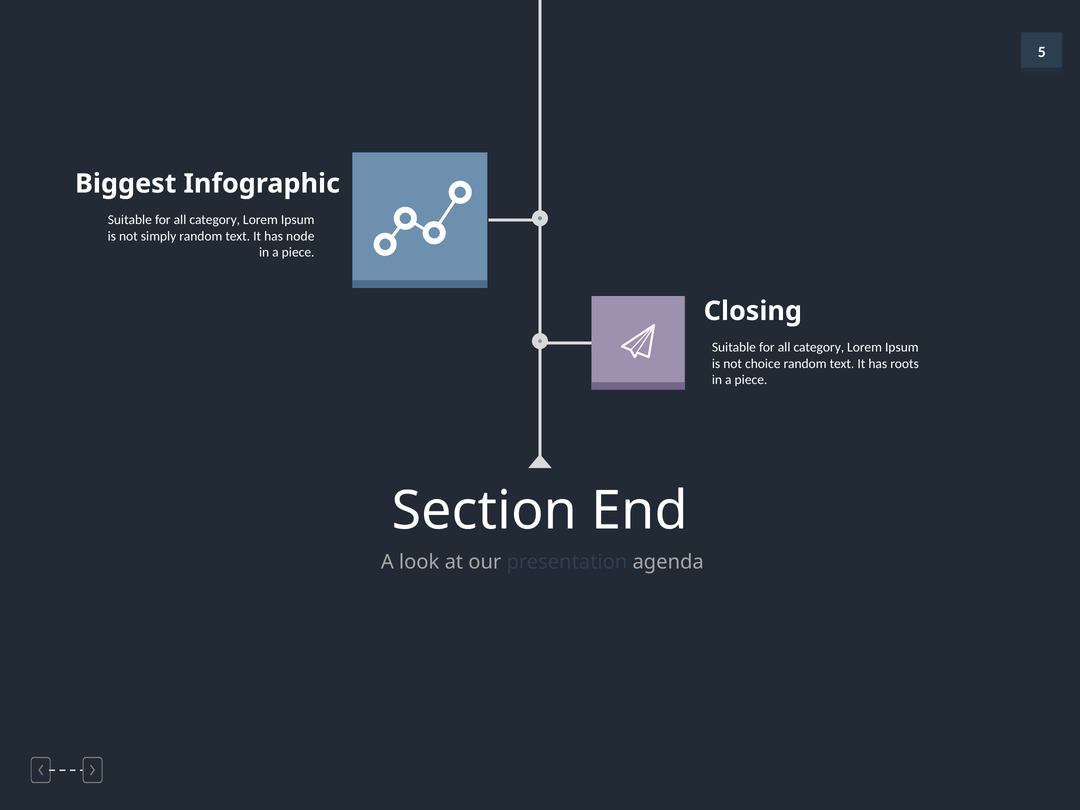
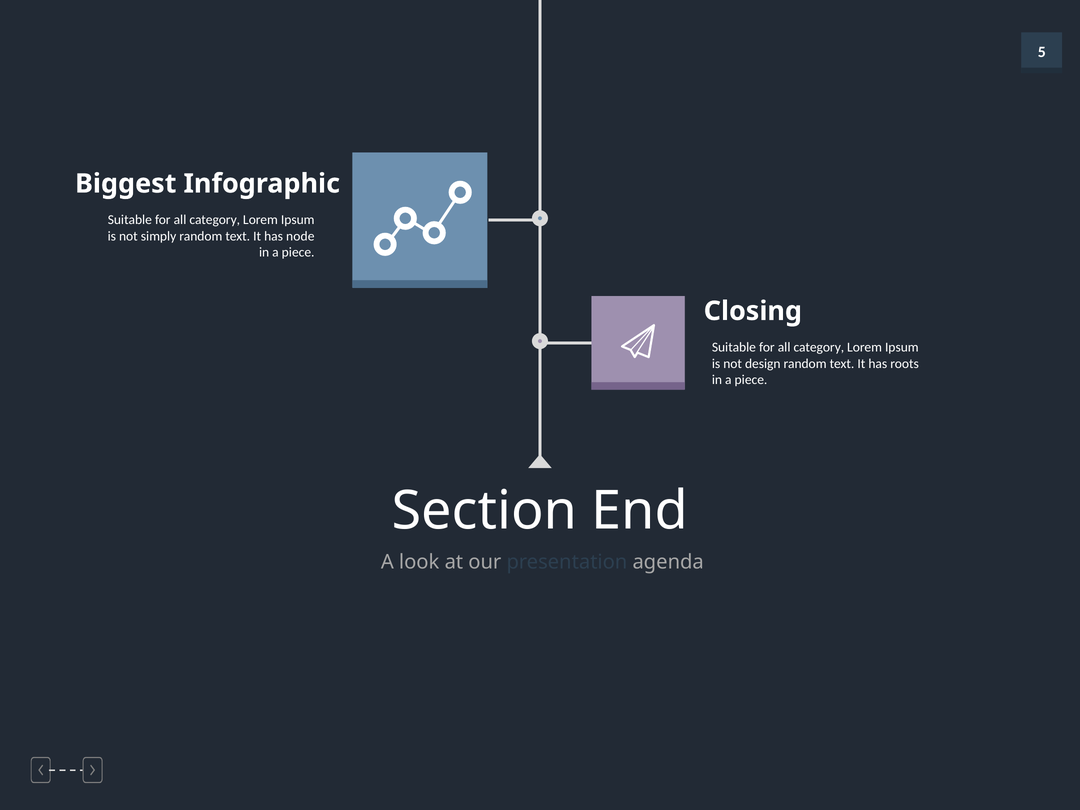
choice: choice -> design
